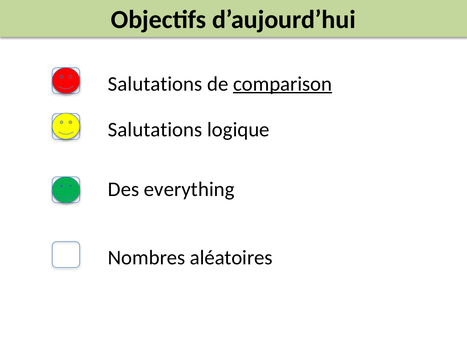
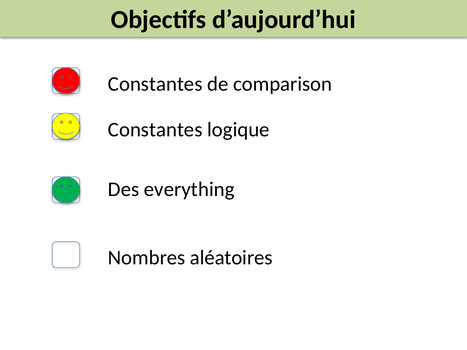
Salutations at (155, 84): Salutations -> Constantes
comparison underline: present -> none
Salutations at (155, 130): Salutations -> Constantes
